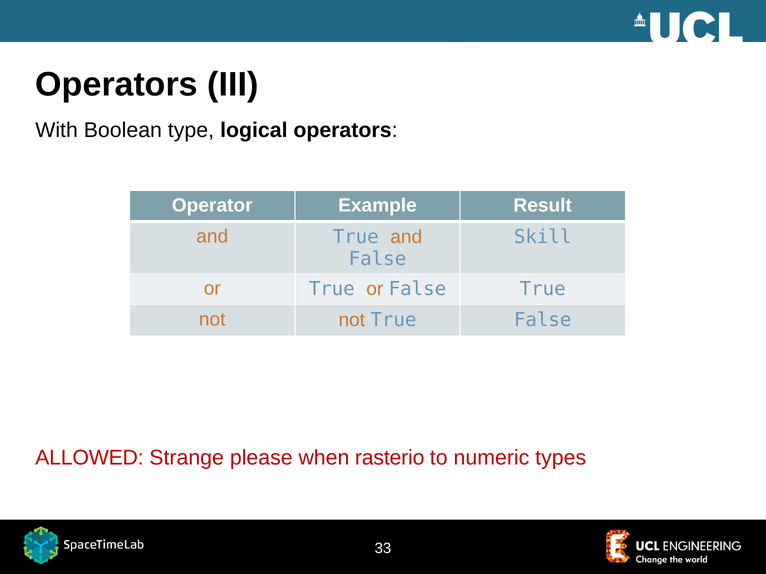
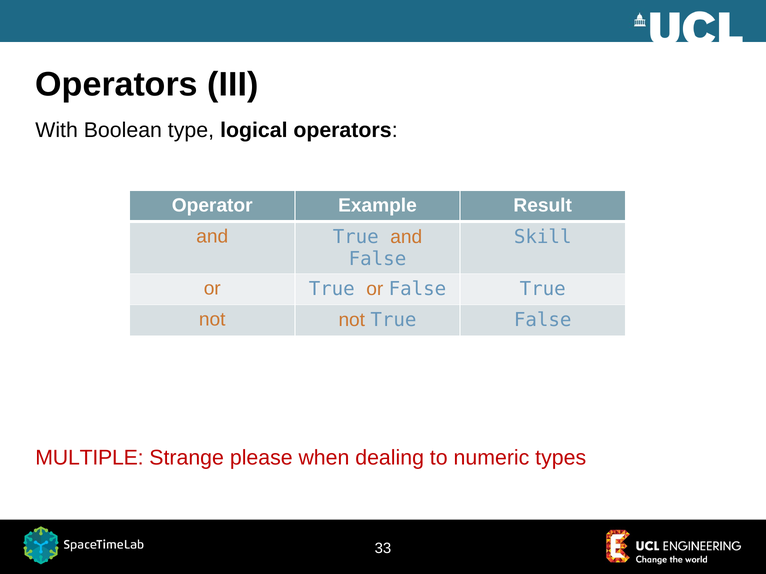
ALLOWED: ALLOWED -> MULTIPLE
rasterio: rasterio -> dealing
